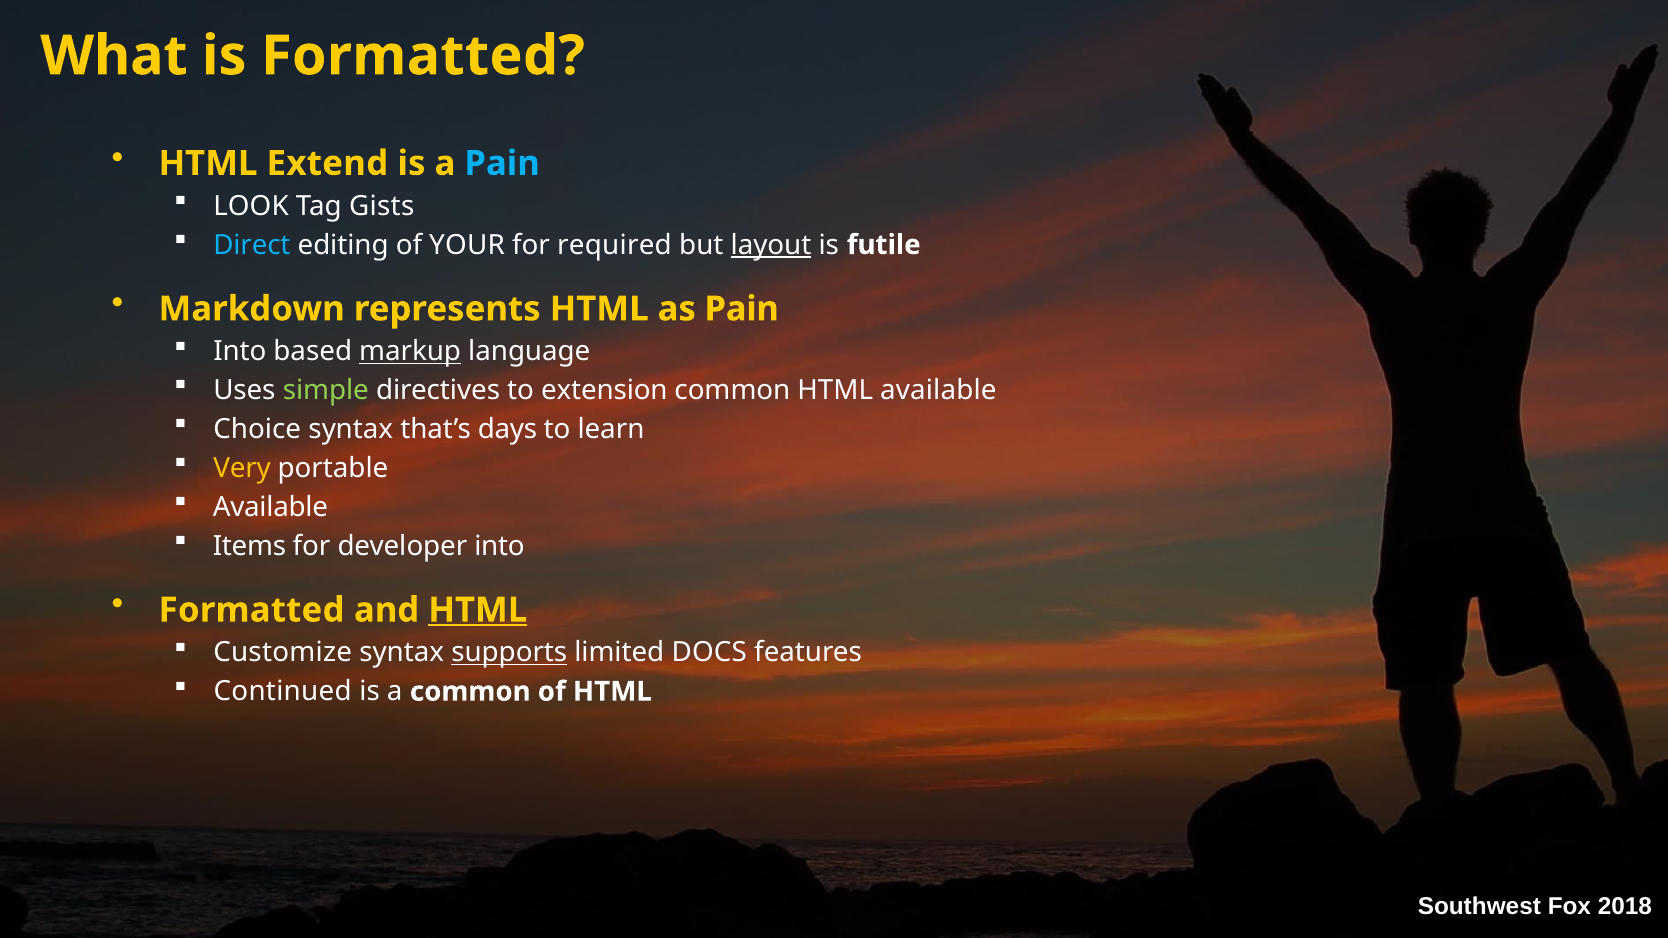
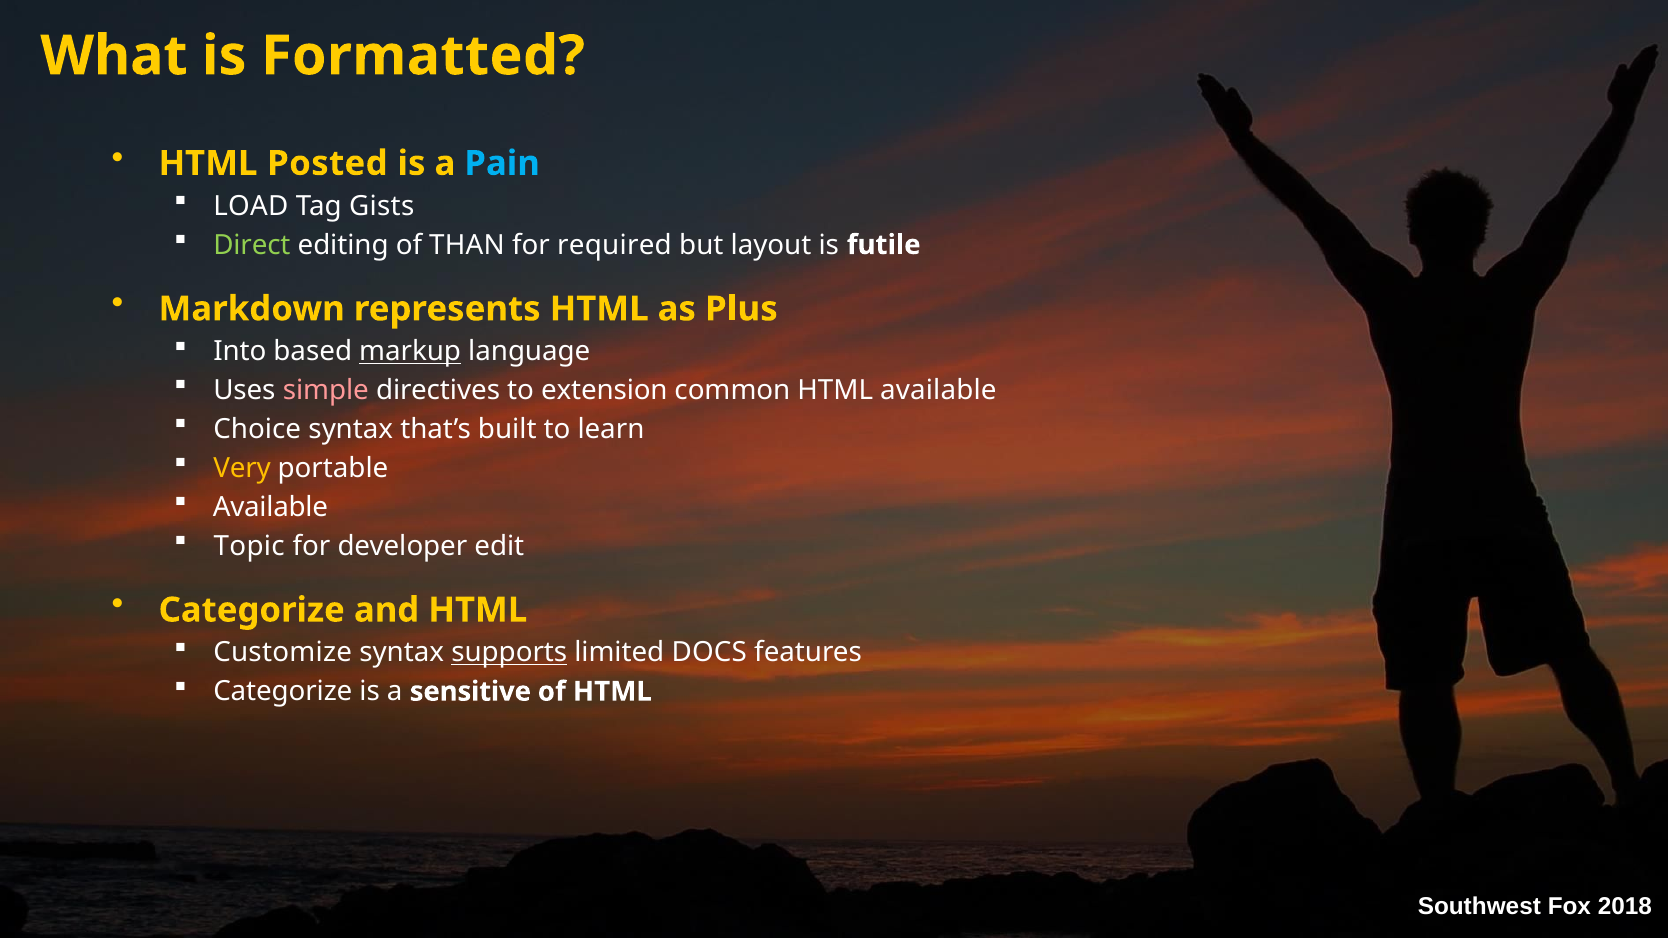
Extend: Extend -> Posted
LOOK: LOOK -> LOAD
Direct colour: light blue -> light green
YOUR: YOUR -> THAN
layout underline: present -> none
as Pain: Pain -> Plus
simple colour: light green -> pink
days: days -> built
Items: Items -> Topic
developer into: into -> edit
Formatted at (252, 610): Formatted -> Categorize
HTML at (478, 610) underline: present -> none
Continued at (283, 692): Continued -> Categorize
a common: common -> sensitive
